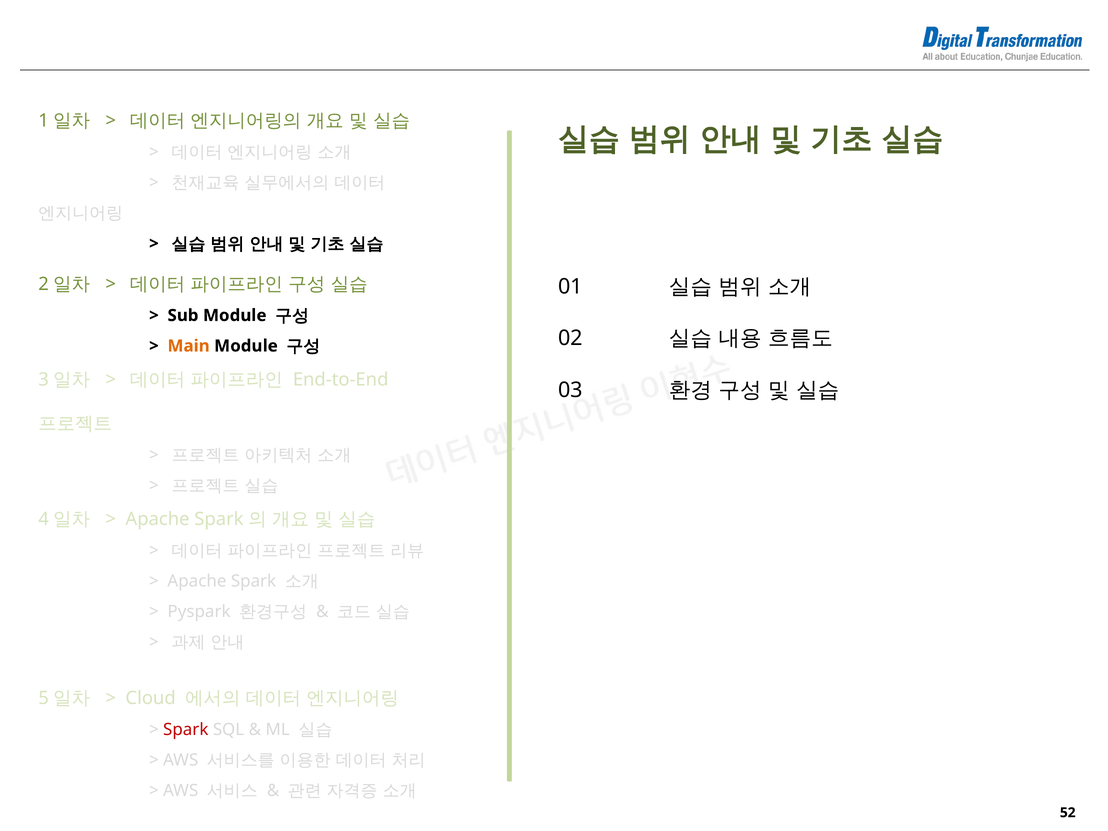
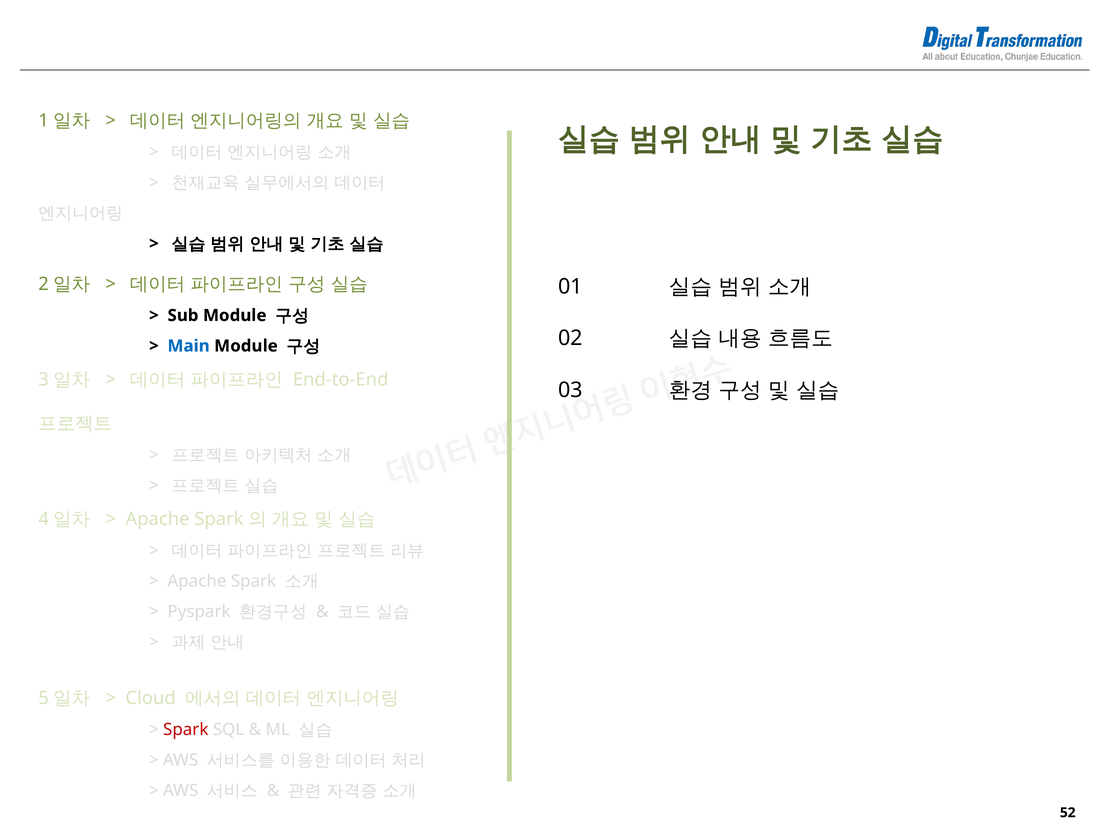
Main colour: orange -> blue
